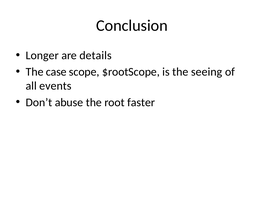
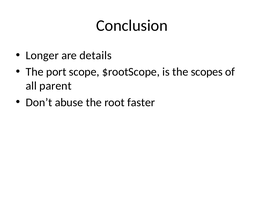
case: case -> port
seeing: seeing -> scopes
events: events -> parent
